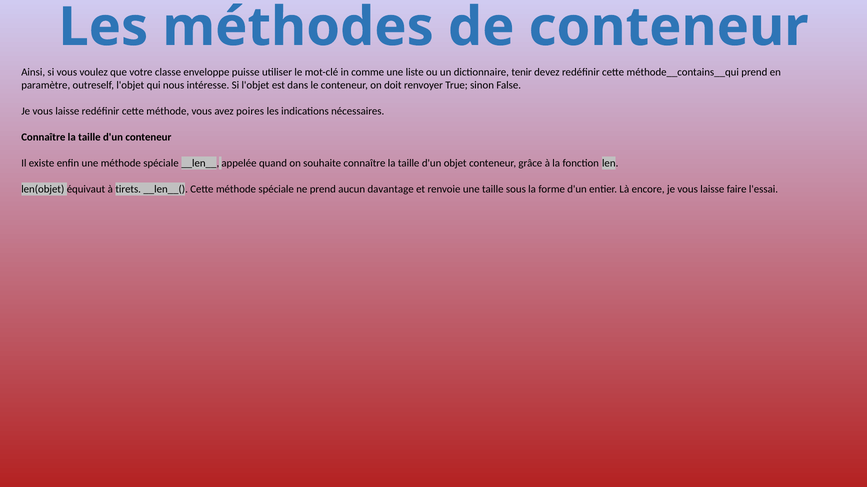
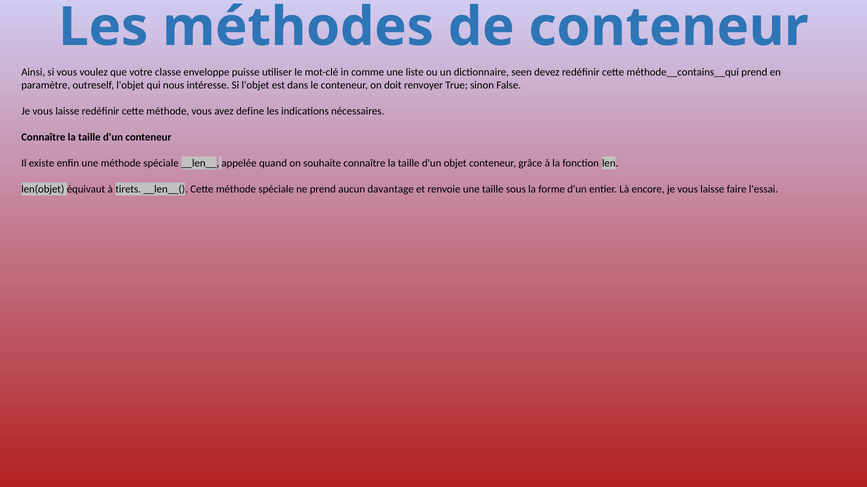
tenir: tenir -> seen
poires: poires -> define
